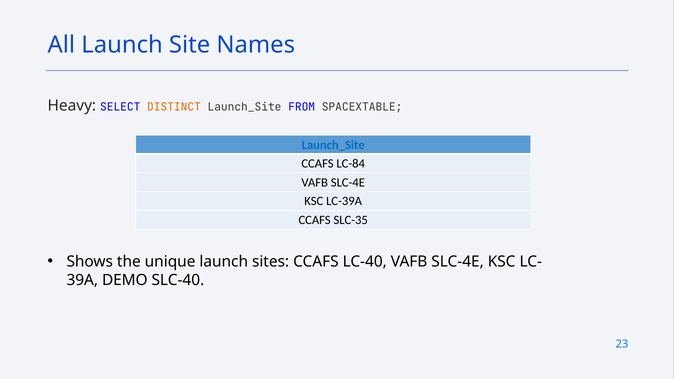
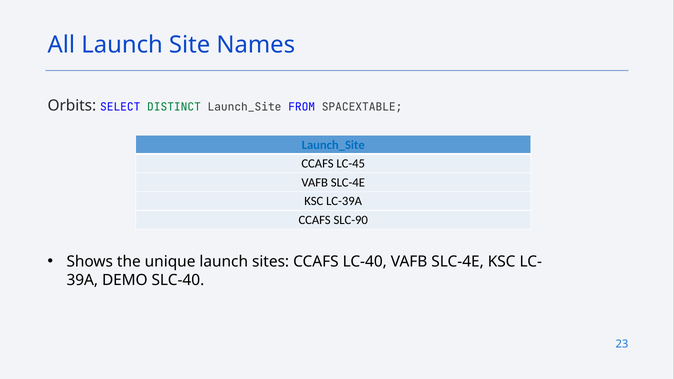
Heavy: Heavy -> Orbits
DISTINCT colour: orange -> green
LC-84: LC-84 -> LC-45
SLC-35: SLC-35 -> SLC-90
